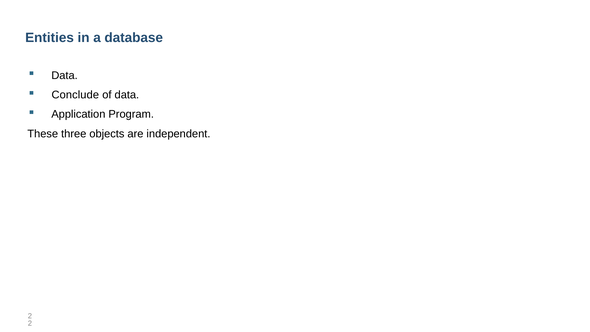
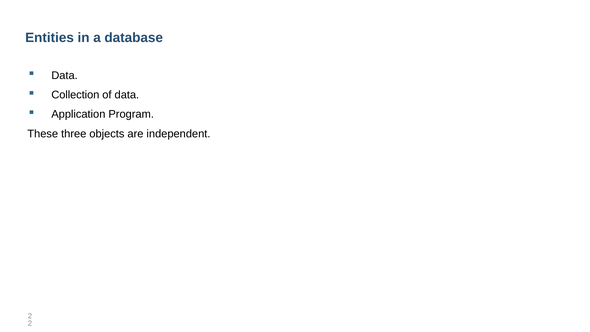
Conclude: Conclude -> Collection
